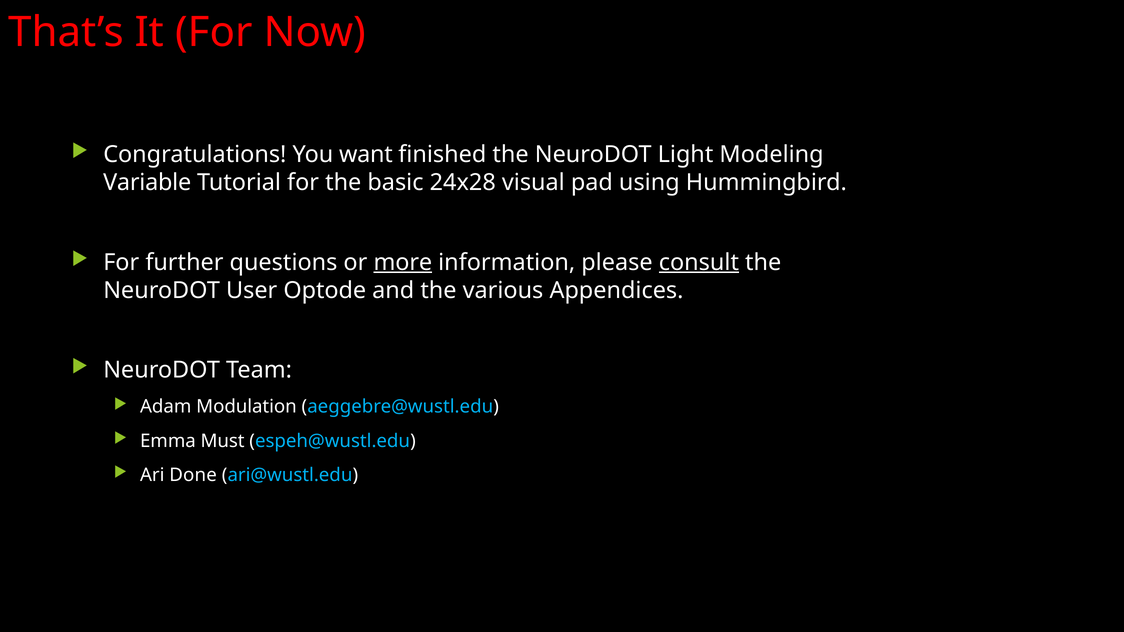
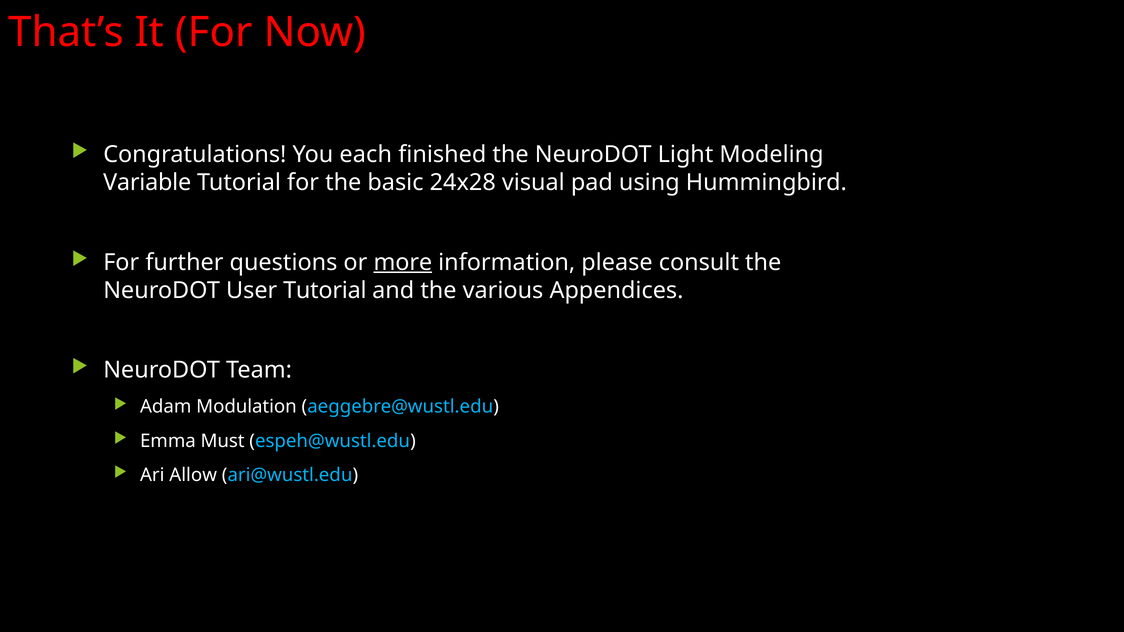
want: want -> each
consult underline: present -> none
User Optode: Optode -> Tutorial
Done: Done -> Allow
